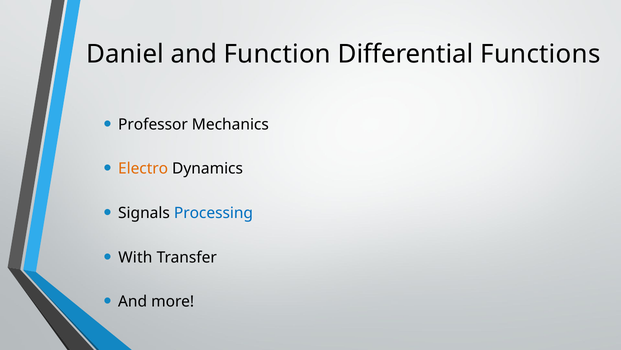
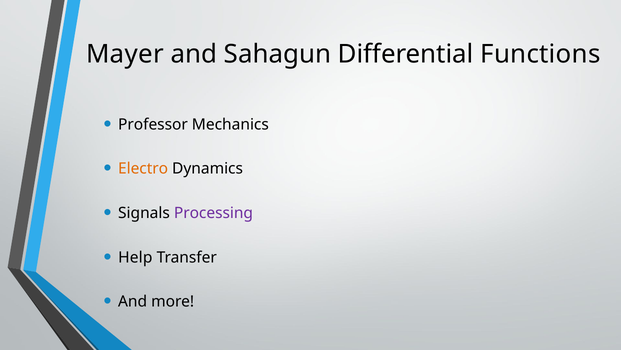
Daniel: Daniel -> Mayer
Function: Function -> Sahagun
Processing colour: blue -> purple
With: With -> Help
